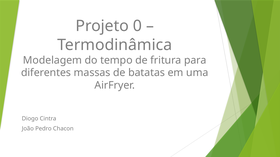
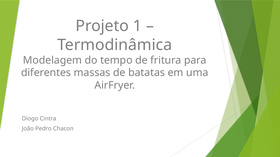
0: 0 -> 1
